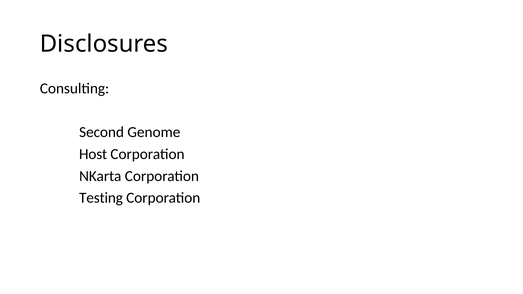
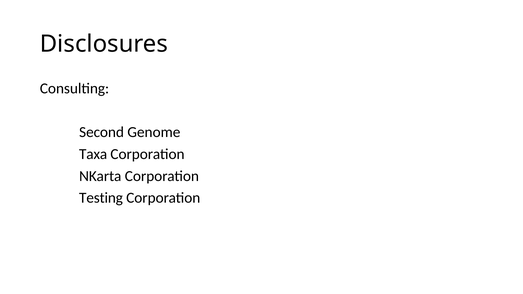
Host: Host -> Taxa
